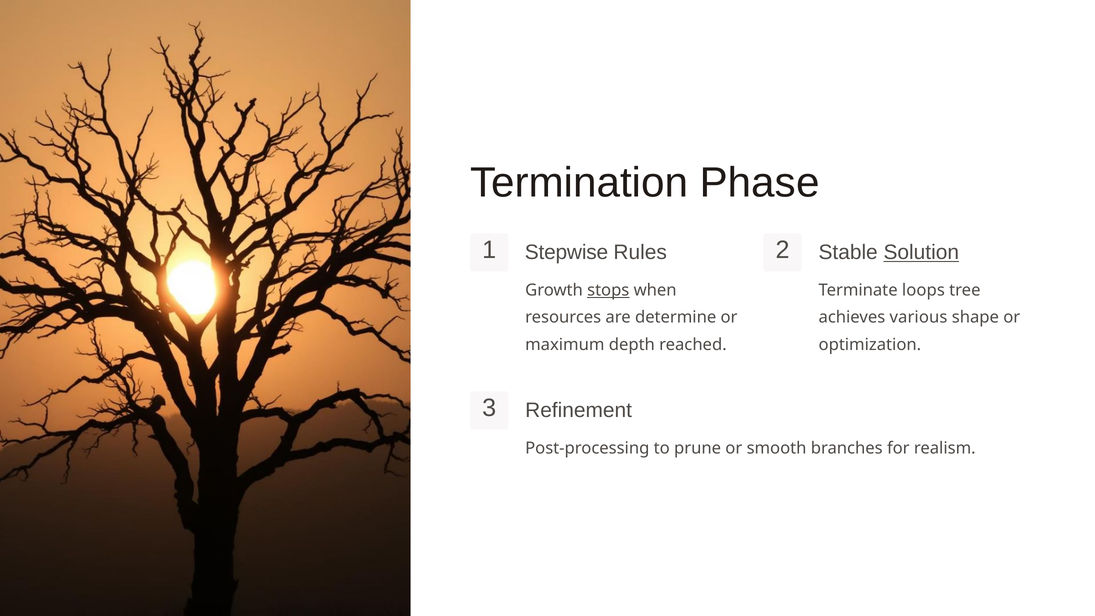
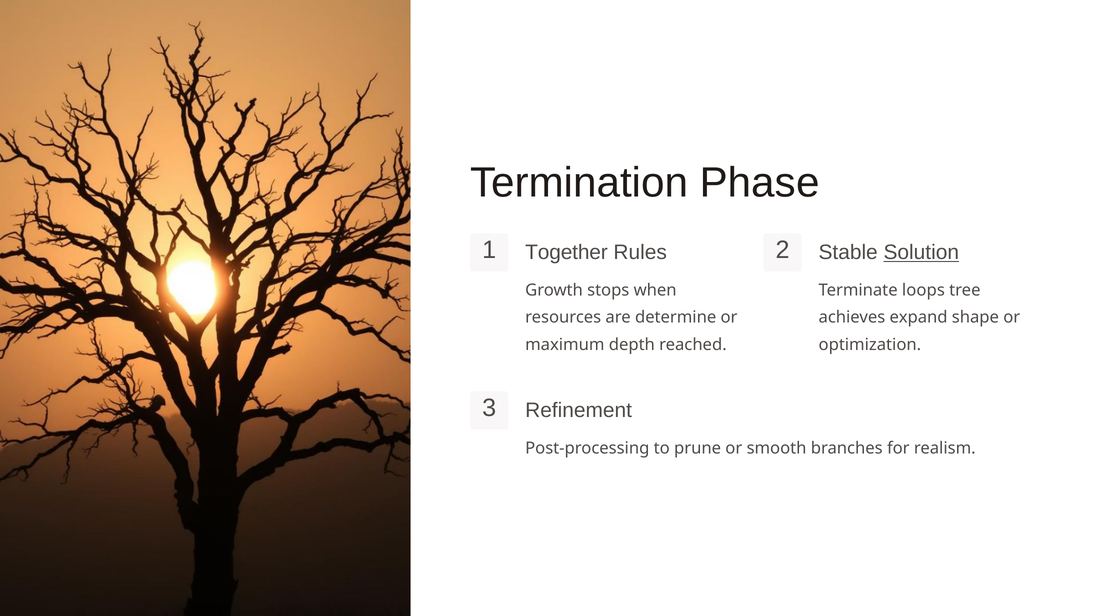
Stepwise: Stepwise -> Together
stops underline: present -> none
various: various -> expand
